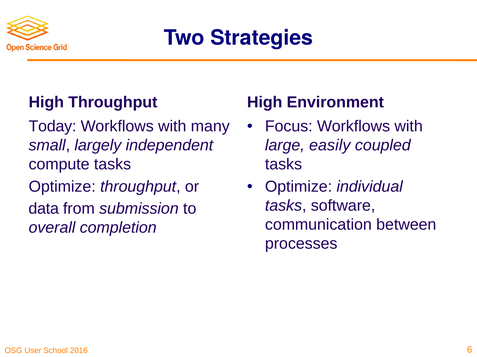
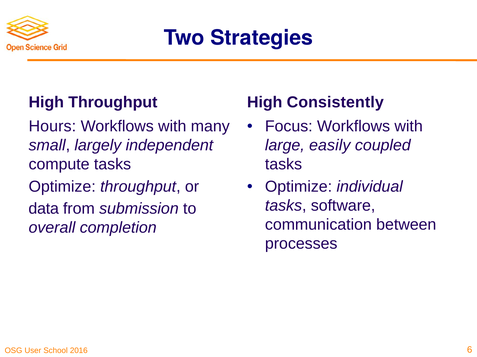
Environment: Environment -> Consistently
Today: Today -> Hours
